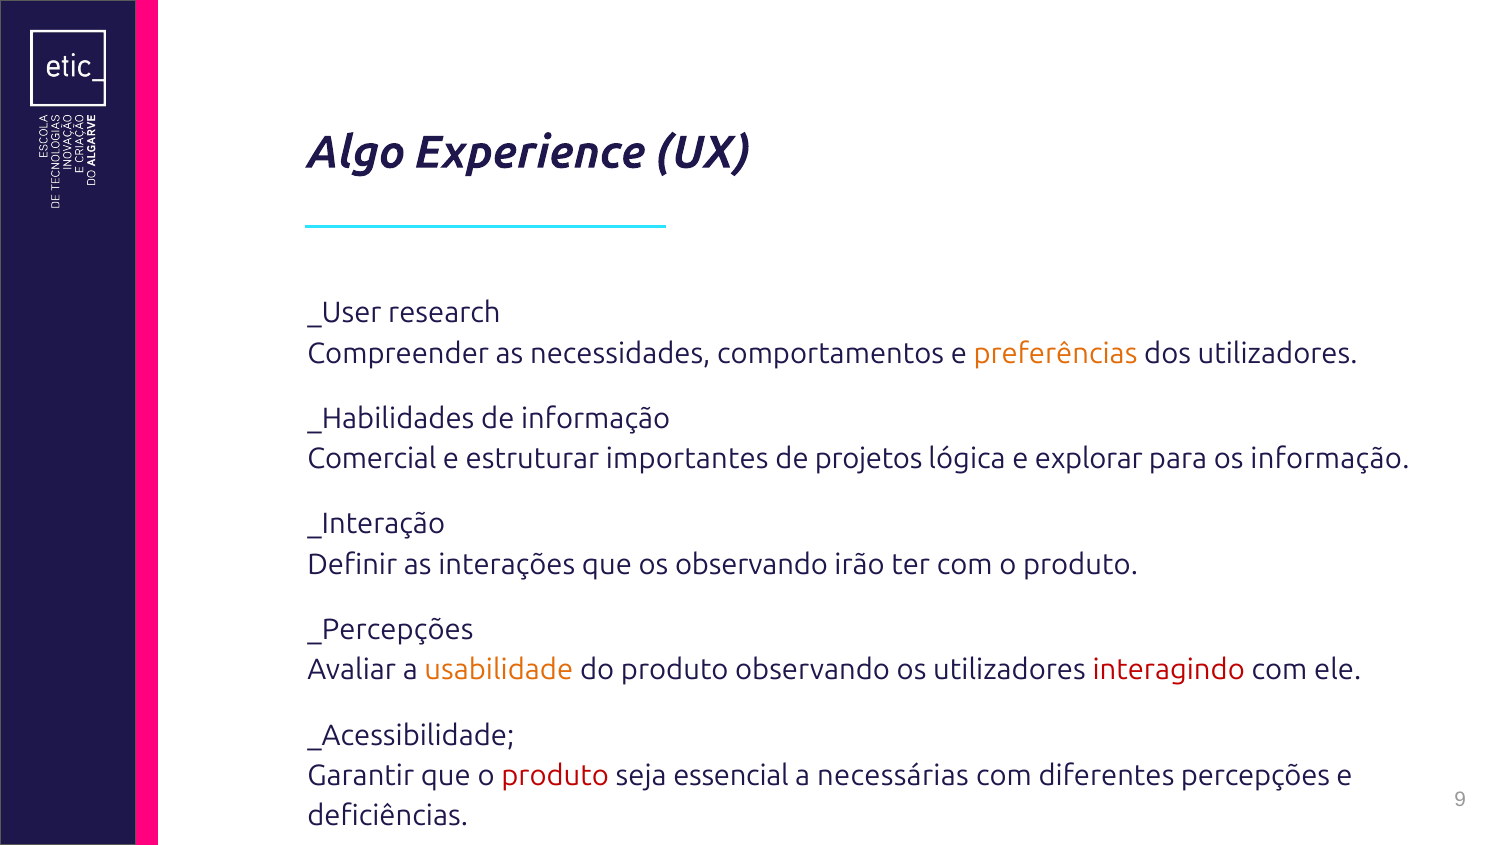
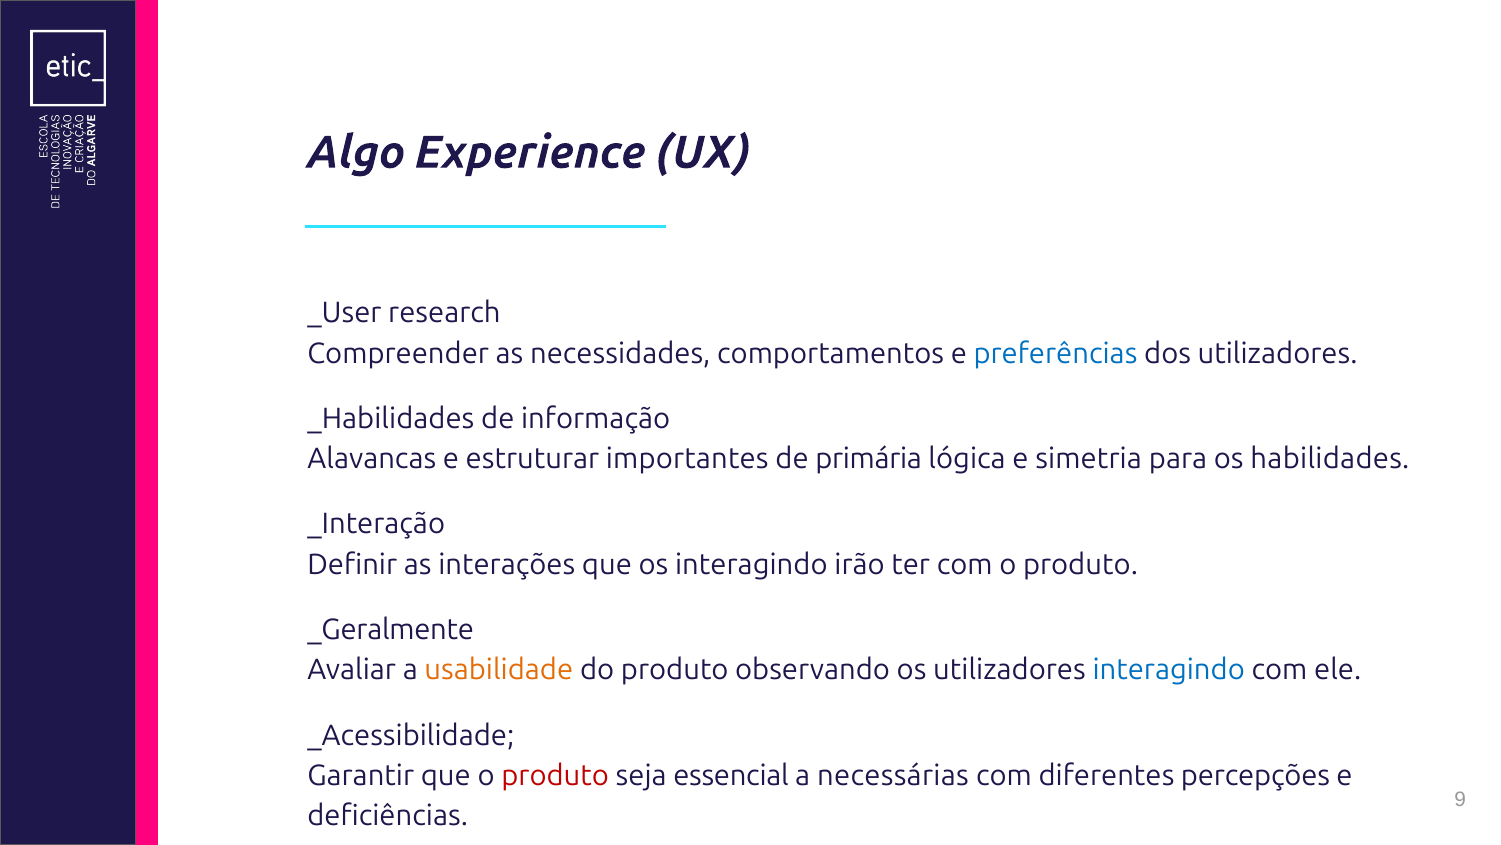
preferências colour: orange -> blue
Comercial: Comercial -> Alavancas
projetos: projetos -> primária
explorar: explorar -> simetria
os informação: informação -> habilidades
os observando: observando -> interagindo
_Percepções: _Percepções -> _Geralmente
interagindo at (1169, 670) colour: red -> blue
